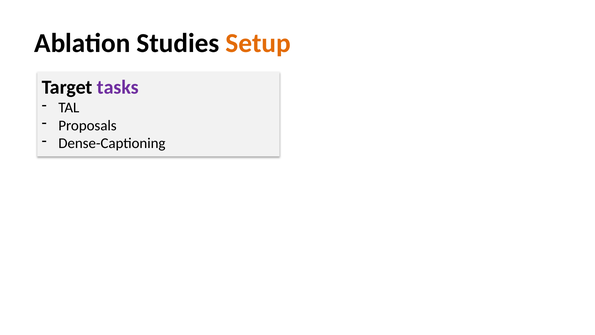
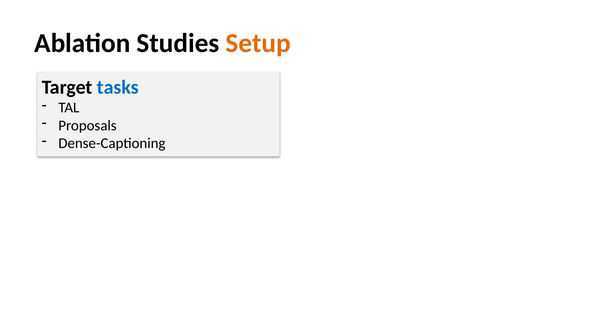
tasks colour: purple -> blue
